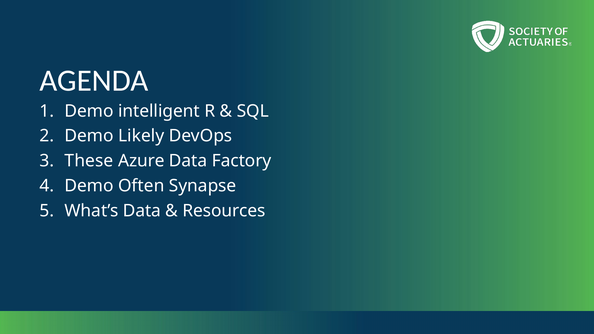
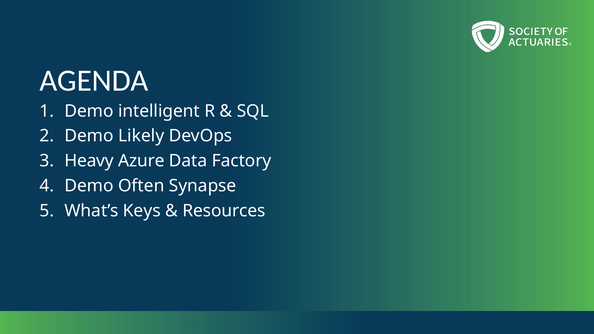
These: These -> Heavy
What’s Data: Data -> Keys
